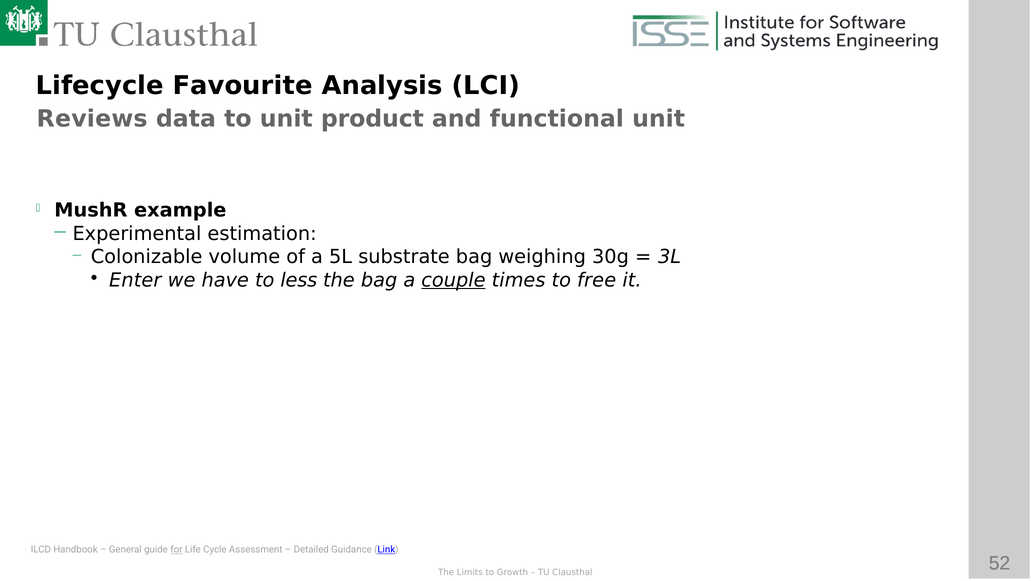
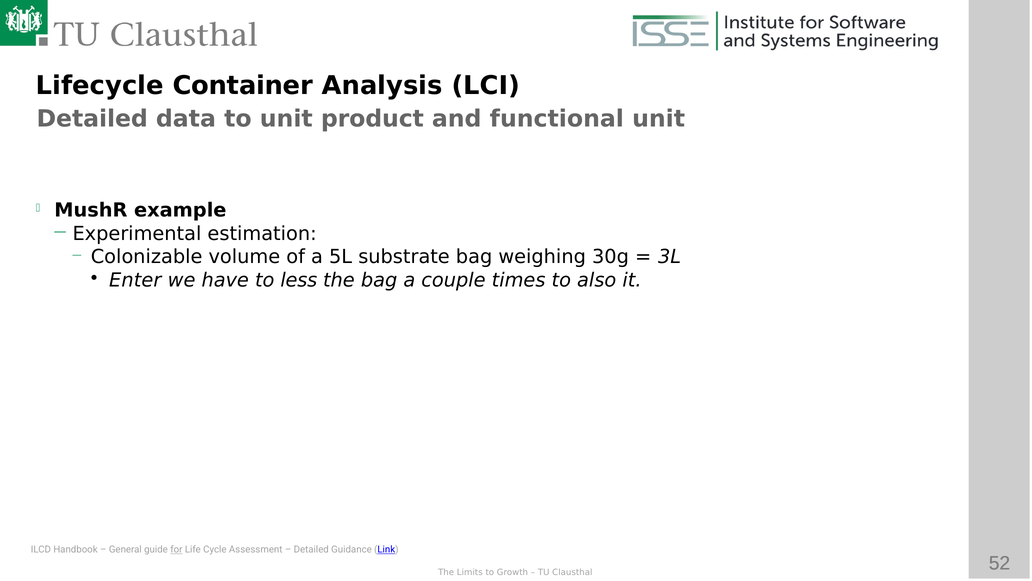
Favourite: Favourite -> Container
Reviews at (92, 119): Reviews -> Detailed
couple underline: present -> none
free: free -> also
